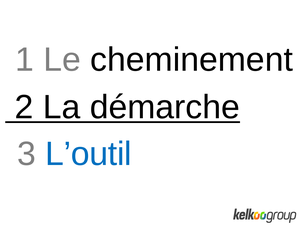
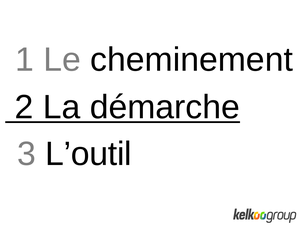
L’outil colour: blue -> black
